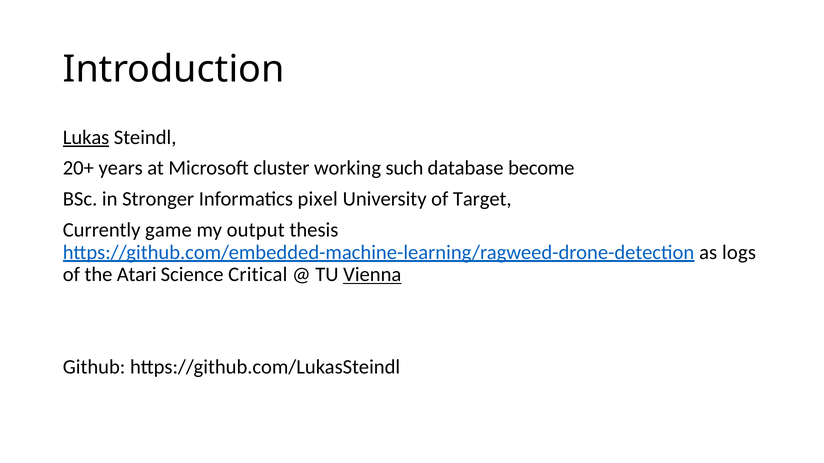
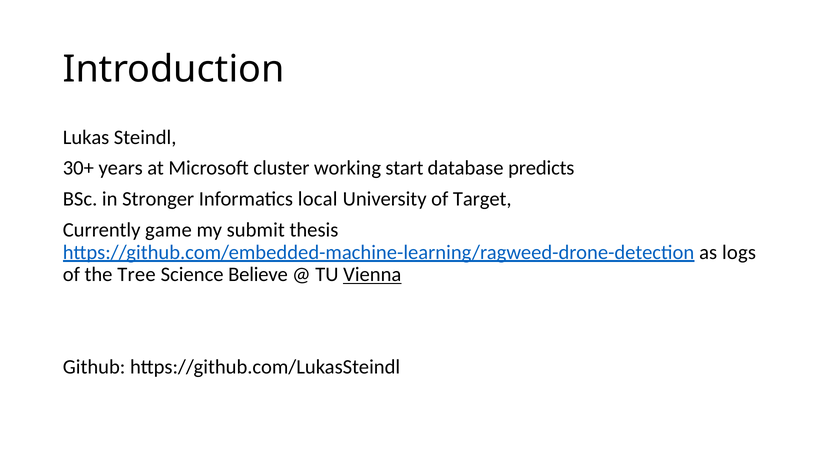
Lukas underline: present -> none
20+: 20+ -> 30+
such: such -> start
become: become -> predicts
pixel: pixel -> local
output: output -> submit
Atari: Atari -> Tree
Critical: Critical -> Believe
